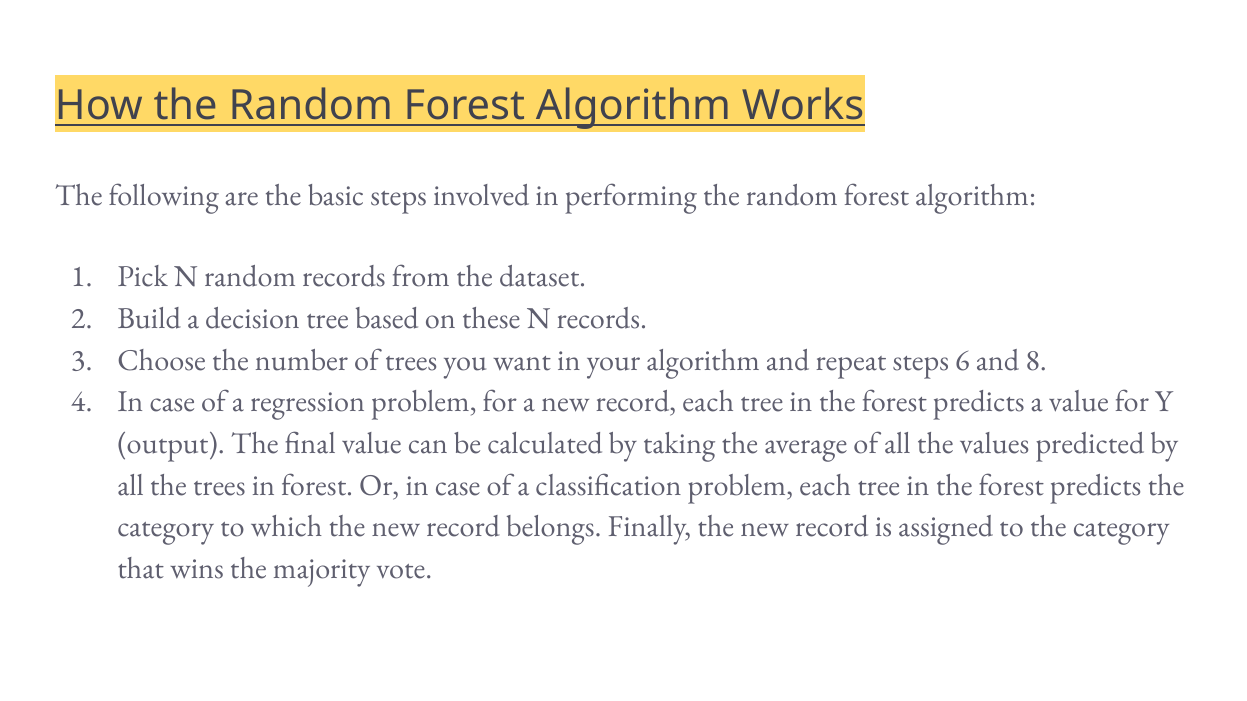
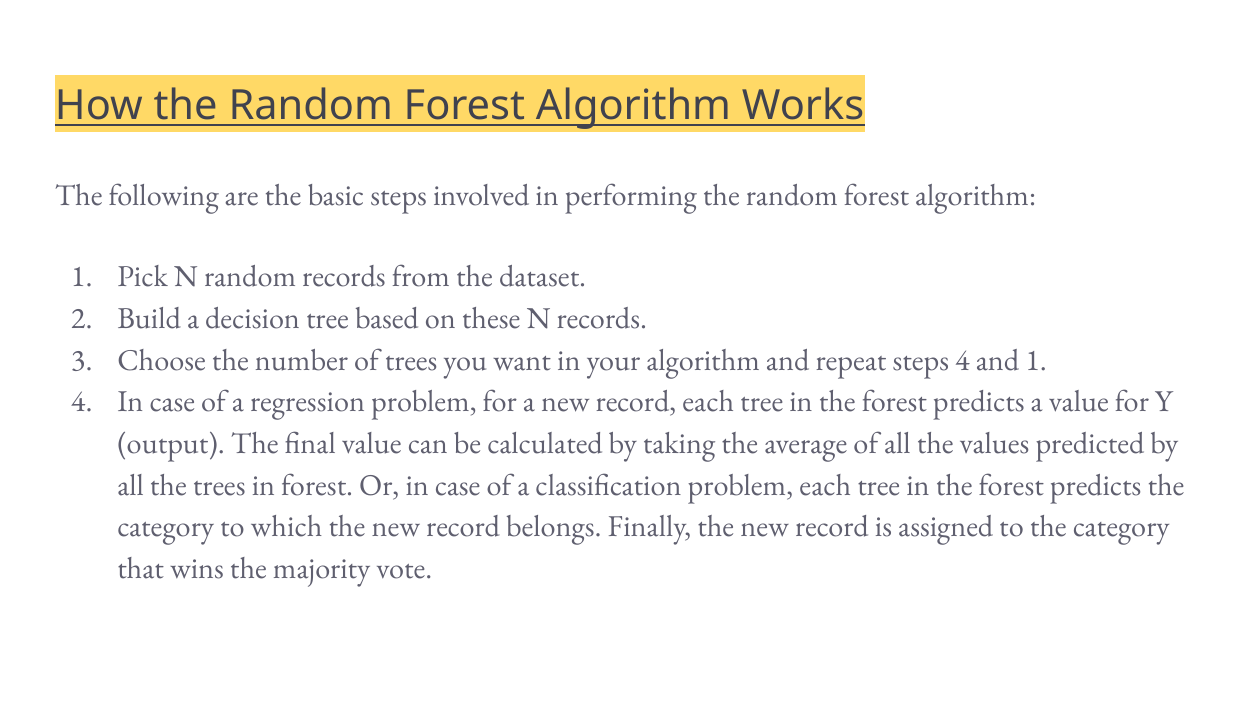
steps 6: 6 -> 4
and 8: 8 -> 1
